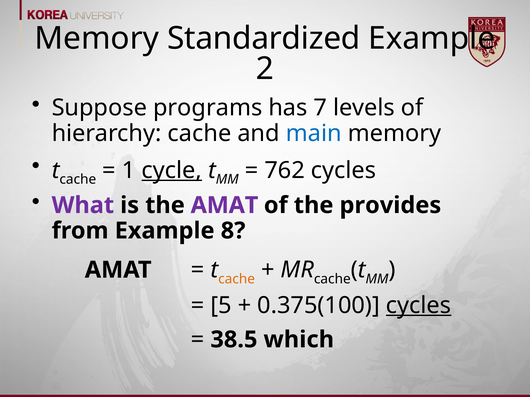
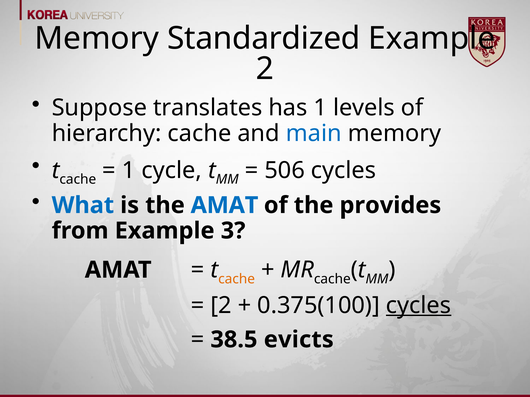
programs: programs -> translates
has 7: 7 -> 1
cycle underline: present -> none
762: 762 -> 506
What colour: purple -> blue
AMAT at (224, 206) colour: purple -> blue
8: 8 -> 3
5 at (221, 306): 5 -> 2
which: which -> evicts
